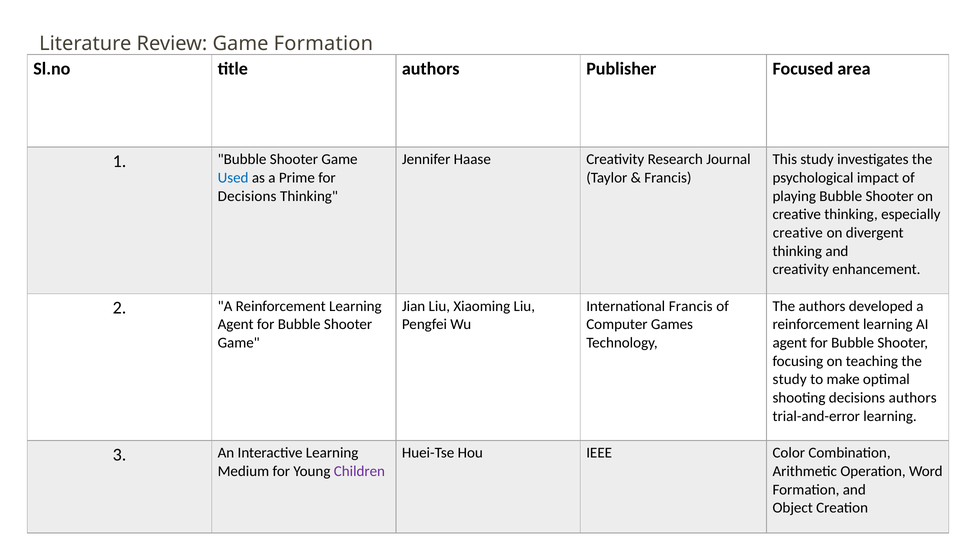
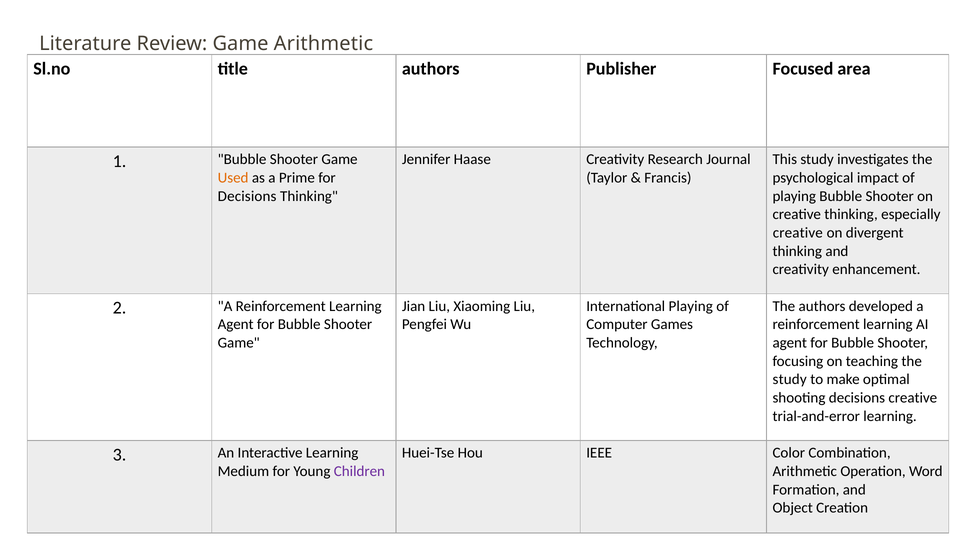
Game Formation: Formation -> Arithmetic
Used colour: blue -> orange
International Francis: Francis -> Playing
decisions authors: authors -> creative
